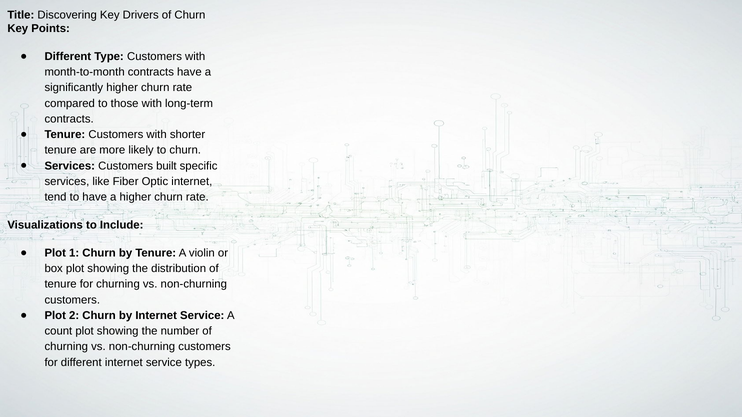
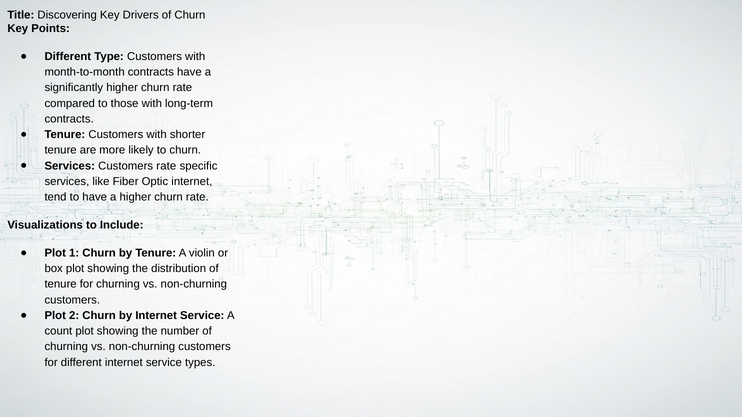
Customers built: built -> rate
